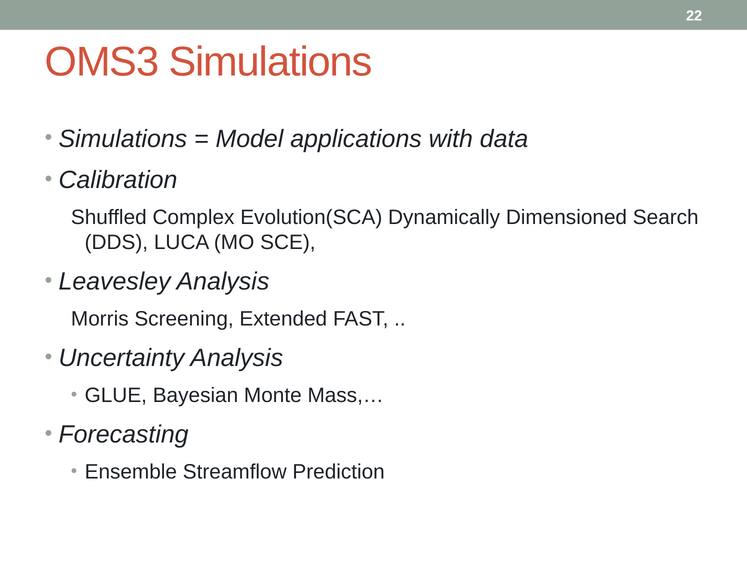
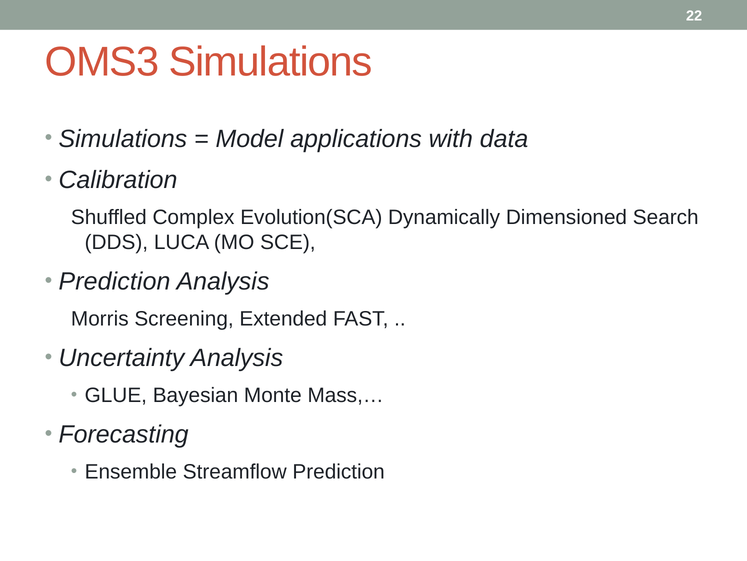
Leavesley at (115, 281): Leavesley -> Prediction
